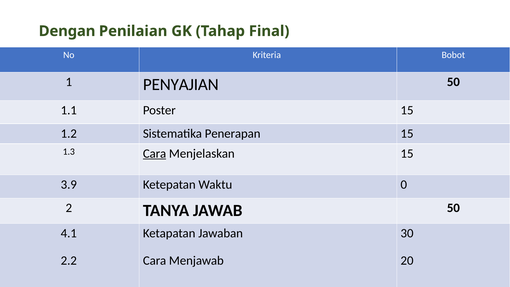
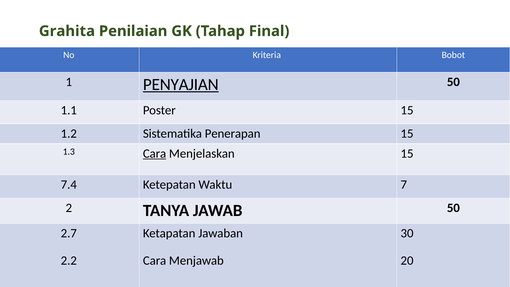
Dengan: Dengan -> Grahita
PENYAJIAN underline: none -> present
3.9: 3.9 -> 7.4
0: 0 -> 7
4.1: 4.1 -> 2.7
